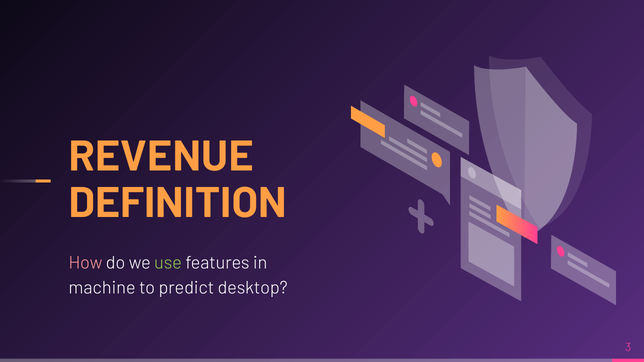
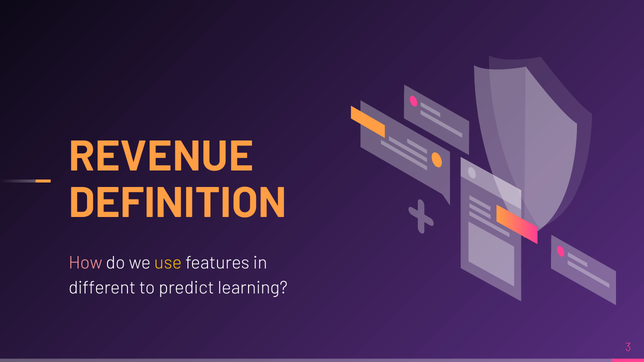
use colour: light green -> yellow
machine: machine -> different
desktop: desktop -> learning
